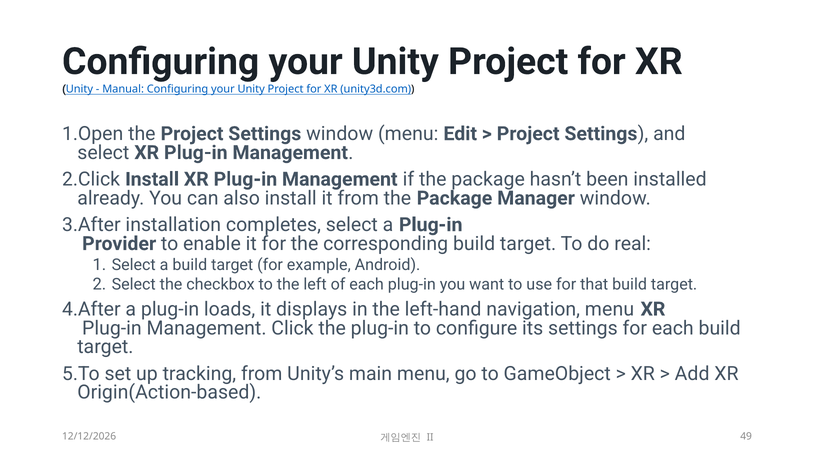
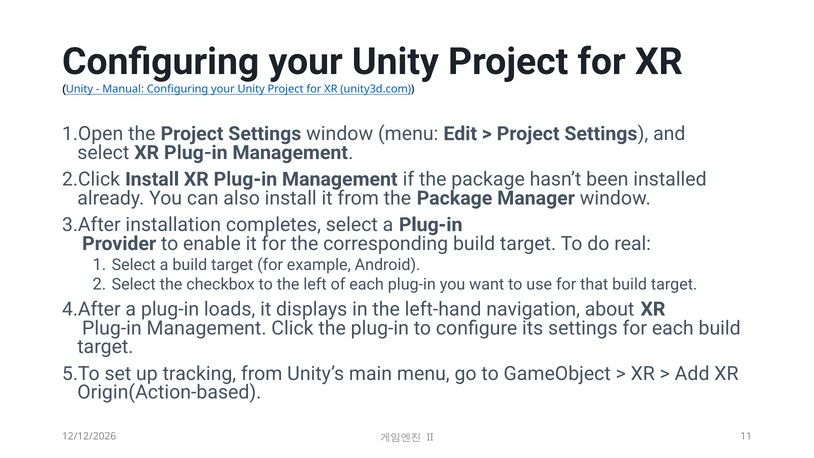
navigation menu: menu -> about
49: 49 -> 11
